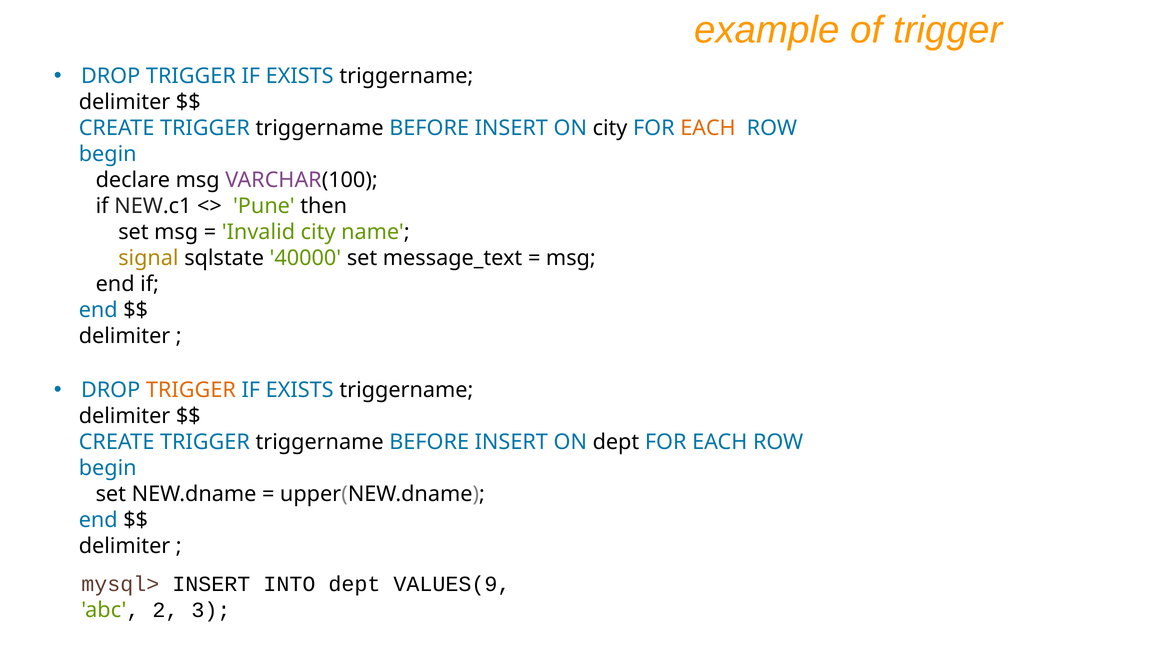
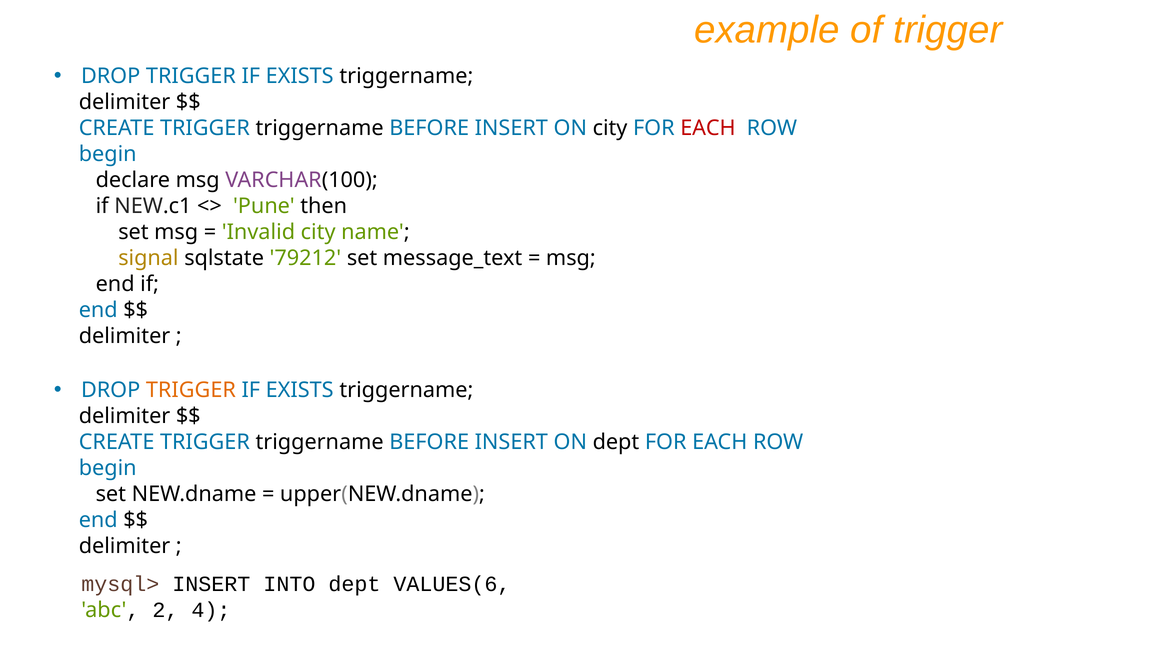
EACH at (708, 128) colour: orange -> red
40000: 40000 -> 79212
VALUES(9: VALUES(9 -> VALUES(6
3: 3 -> 4
